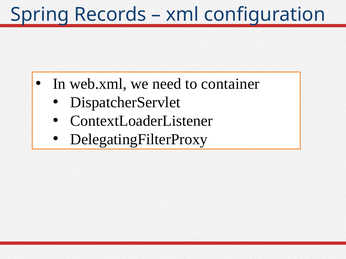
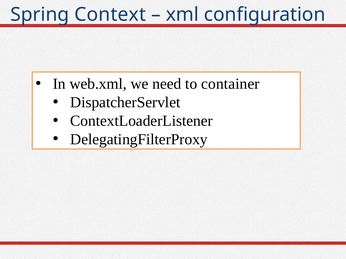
Records: Records -> Context
